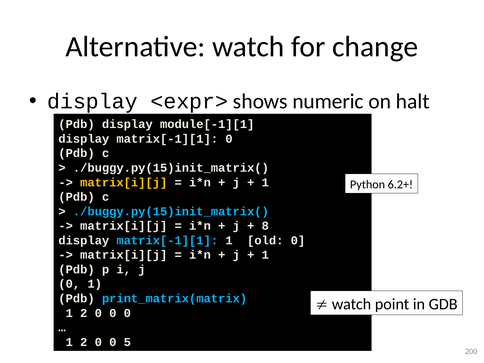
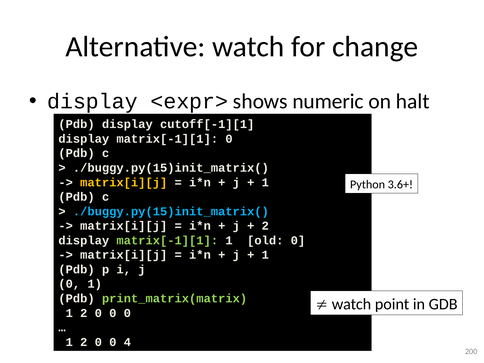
module[-1][1: module[-1][1 -> cutoff[-1][1
6.2+: 6.2+ -> 3.6+
8 at (265, 226): 8 -> 2
matrix[-1][1 at (167, 240) colour: light blue -> light green
print_matrix(matrix colour: light blue -> light green
5: 5 -> 4
